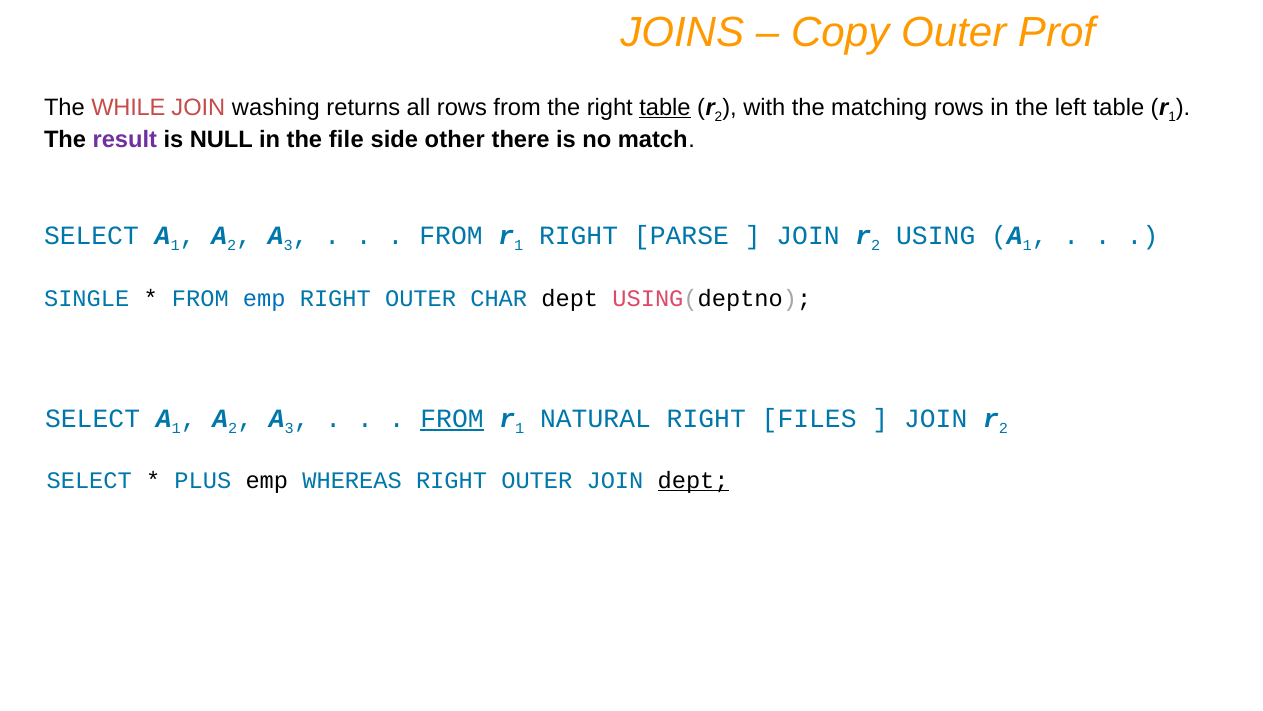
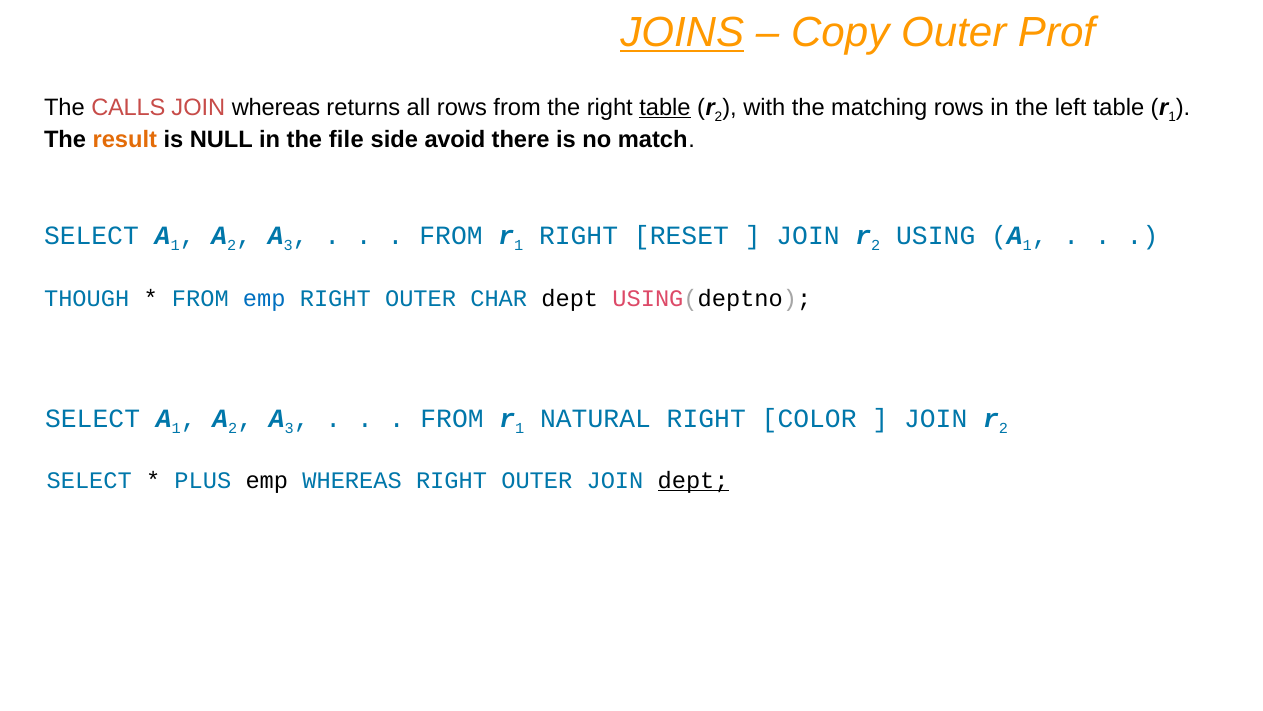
JOINS underline: none -> present
WHILE: WHILE -> CALLS
JOIN washing: washing -> whereas
result colour: purple -> orange
other: other -> avoid
PARSE: PARSE -> RESET
SINGLE: SINGLE -> THOUGH
FROM at (452, 418) underline: present -> none
FILES: FILES -> COLOR
